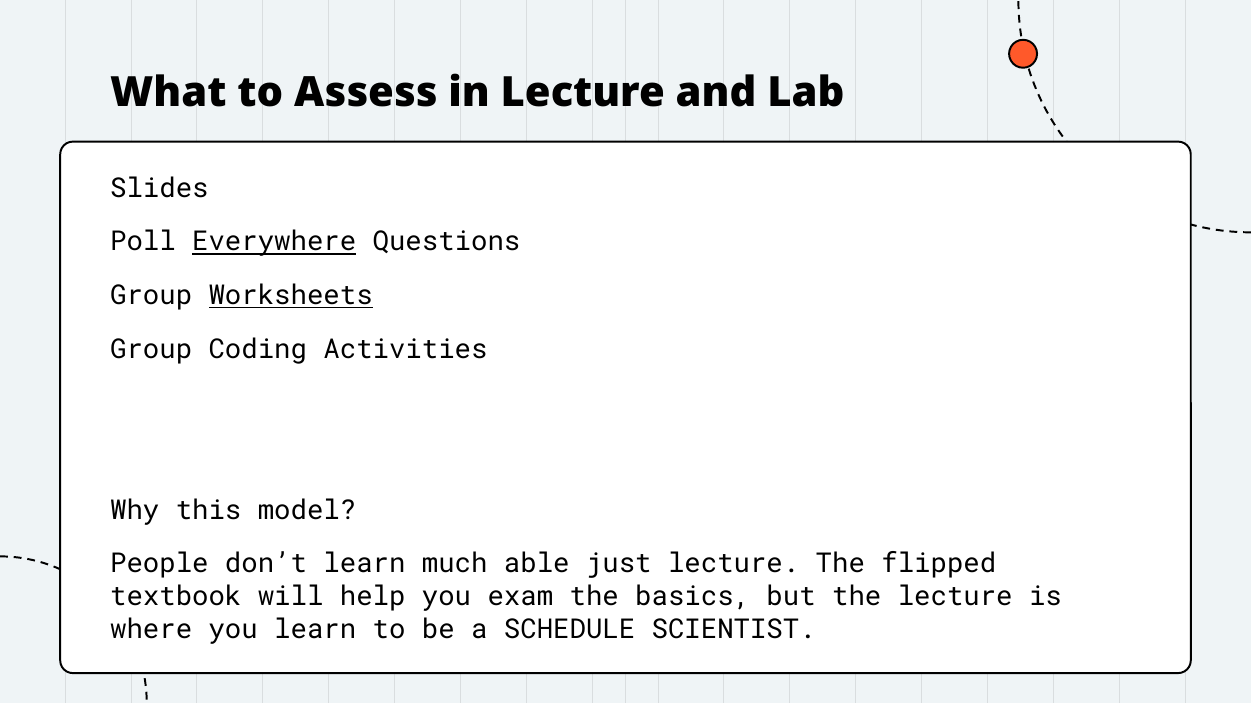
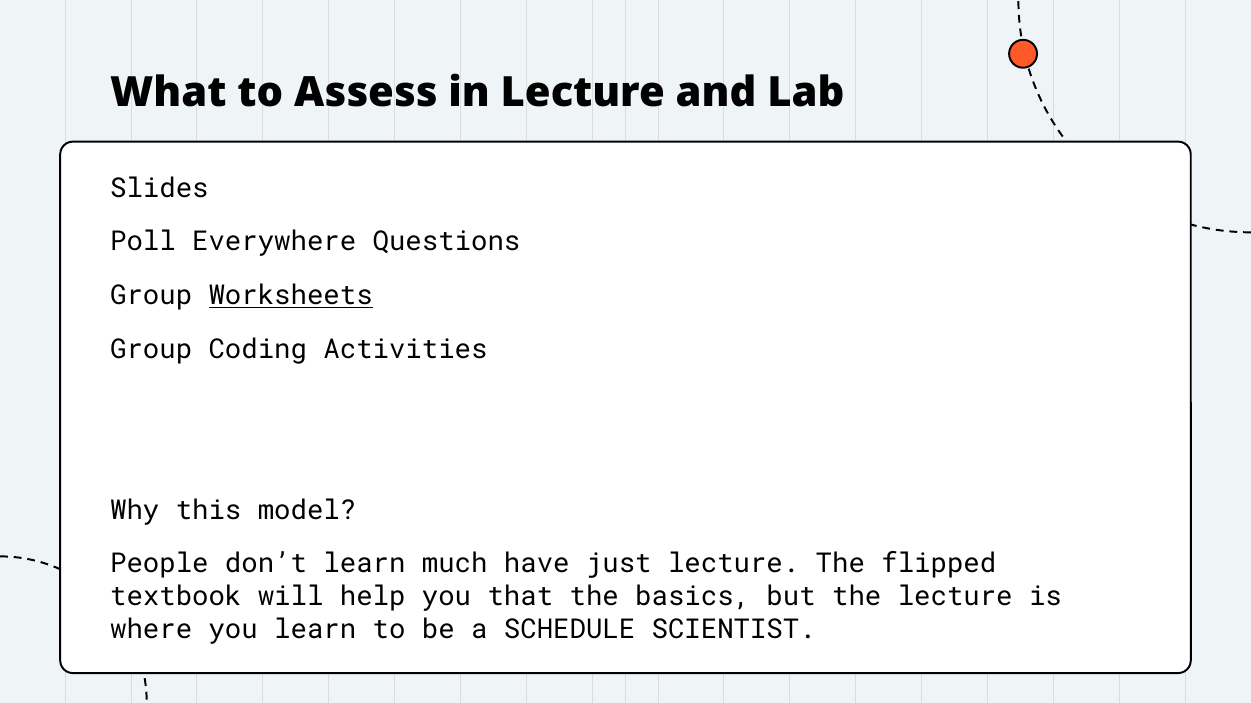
Everywhere underline: present -> none
able: able -> have
exam: exam -> that
